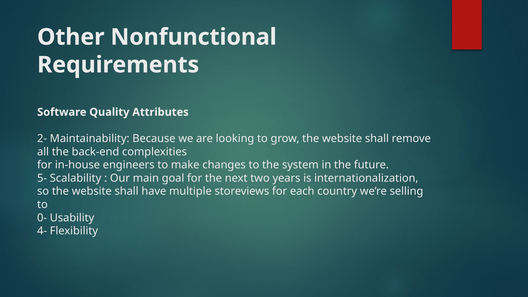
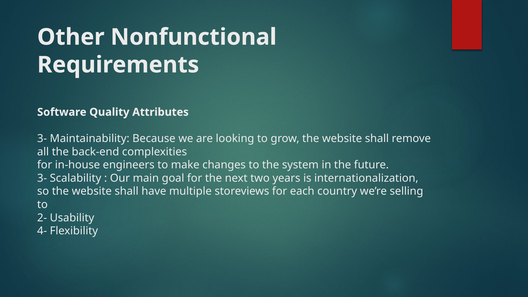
2- at (42, 139): 2- -> 3-
5- at (42, 178): 5- -> 3-
0-: 0- -> 2-
